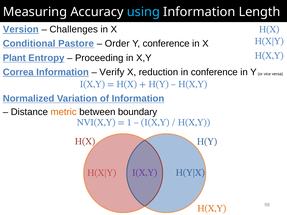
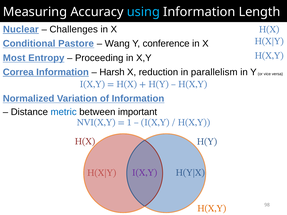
Version: Version -> Nuclear
Order: Order -> Wang
Plant: Plant -> Most
Verify: Verify -> Harsh
in conference: conference -> parallelism
metric colour: orange -> blue
boundary: boundary -> important
